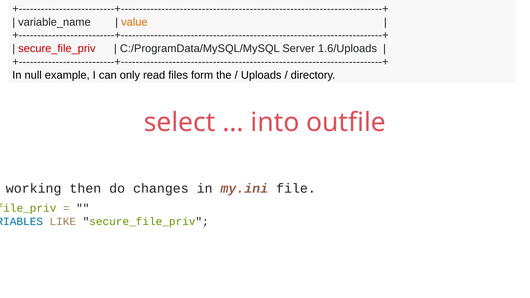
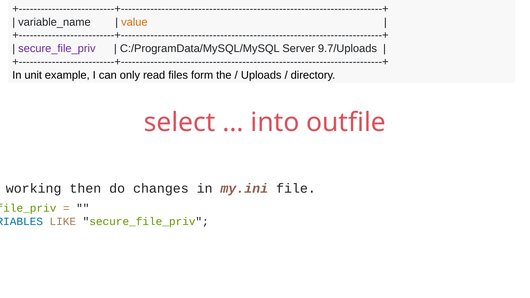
secure_file_priv at (57, 49) colour: red -> purple
1.6/Uploads: 1.6/Uploads -> 9.7/Uploads
null: null -> unit
